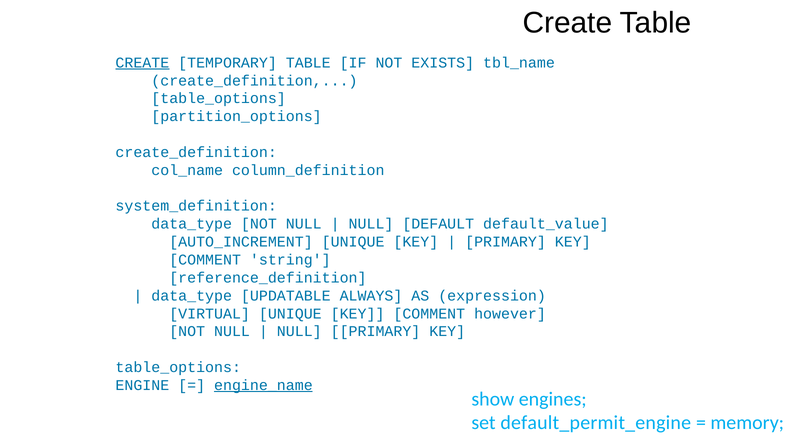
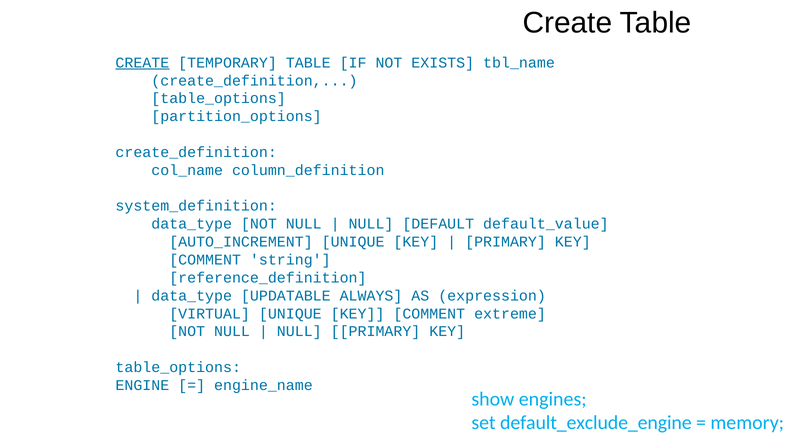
however: however -> extreme
engine_name underline: present -> none
default_permit_engine: default_permit_engine -> default_exclude_engine
